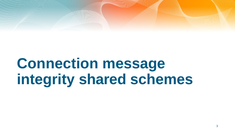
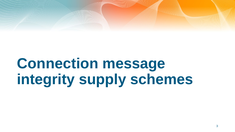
shared: shared -> supply
